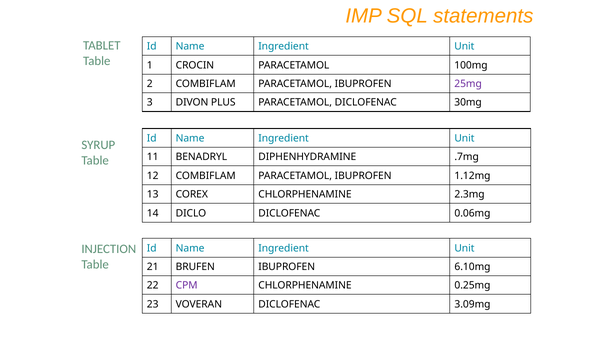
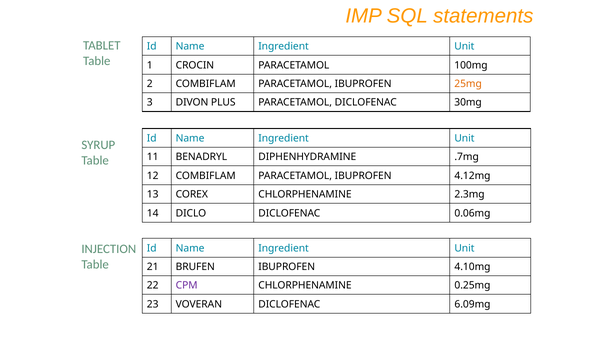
25mg colour: purple -> orange
1.12mg: 1.12mg -> 4.12mg
6.10mg: 6.10mg -> 4.10mg
3.09mg: 3.09mg -> 6.09mg
